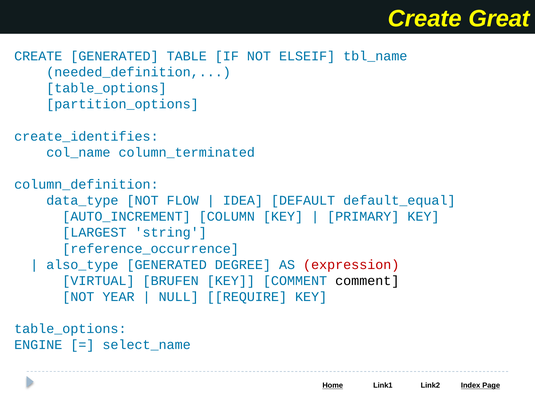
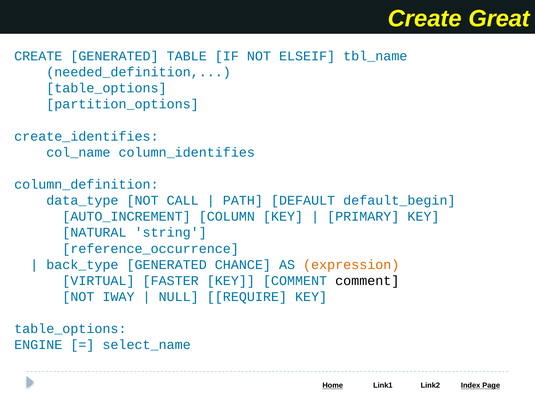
column_terminated: column_terminated -> column_identifies
FLOW: FLOW -> CALL
IDEA: IDEA -> PATH
default_equal: default_equal -> default_begin
LARGEST: LARGEST -> NATURAL
also_type: also_type -> back_type
DEGREE: DEGREE -> CHANCE
expression colour: red -> orange
BRUFEN: BRUFEN -> FASTER
YEAR: YEAR -> IWAY
